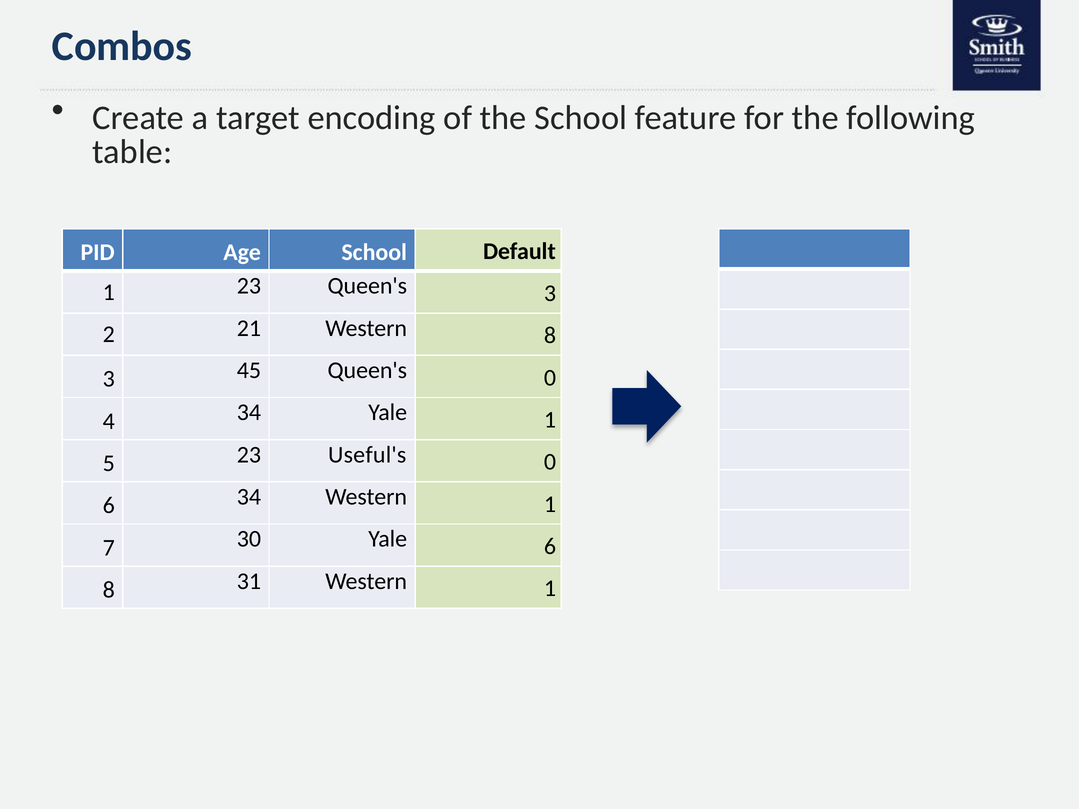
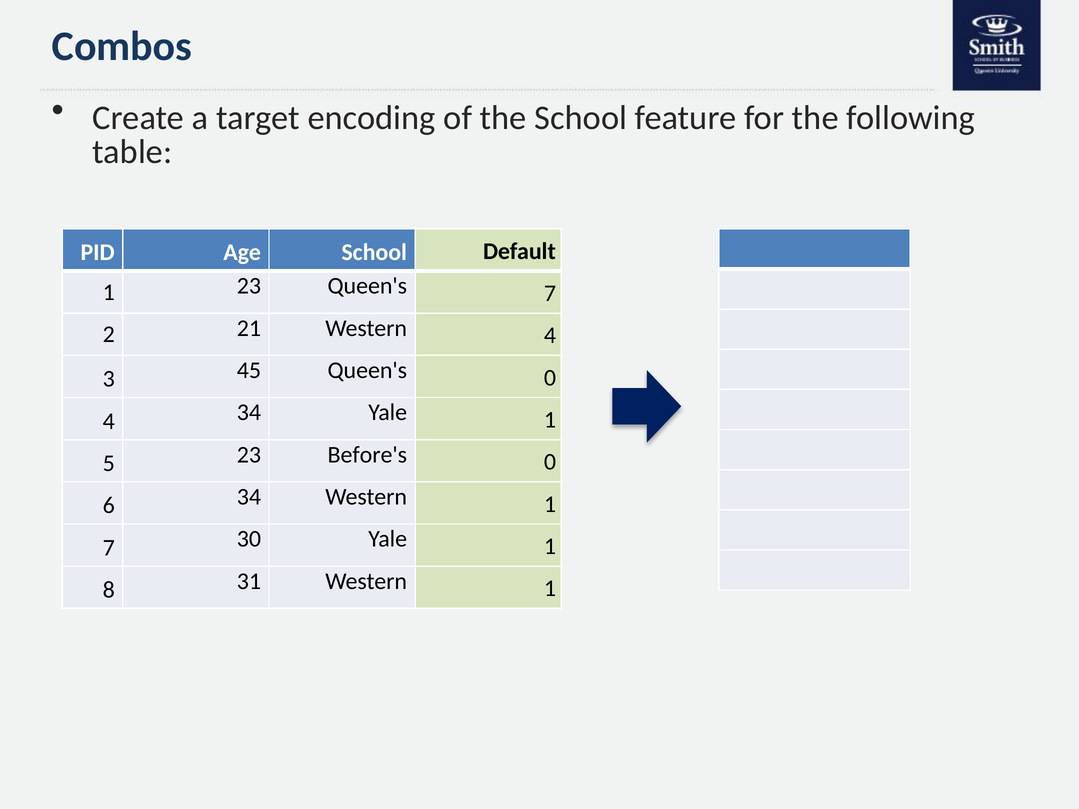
Queen's 3: 3 -> 7
Western 8: 8 -> 4
Useful's: Useful's -> Before's
30 Yale 6: 6 -> 1
